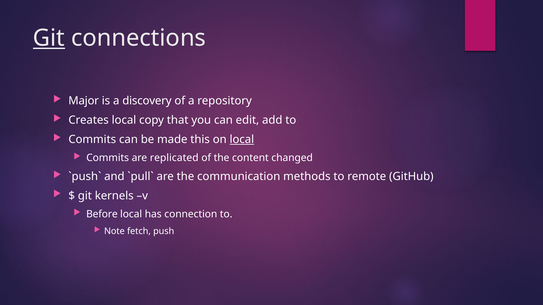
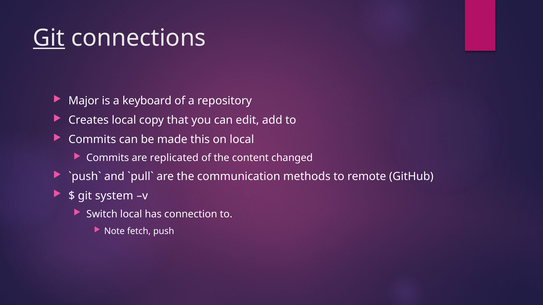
discovery: discovery -> keyboard
local at (242, 140) underline: present -> none
kernels: kernels -> system
Before: Before -> Switch
